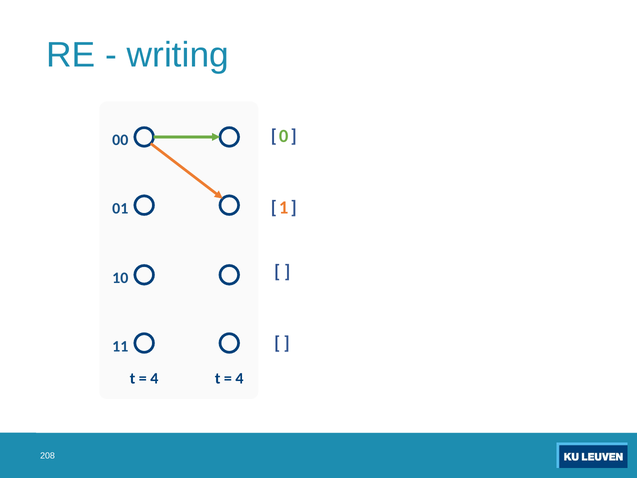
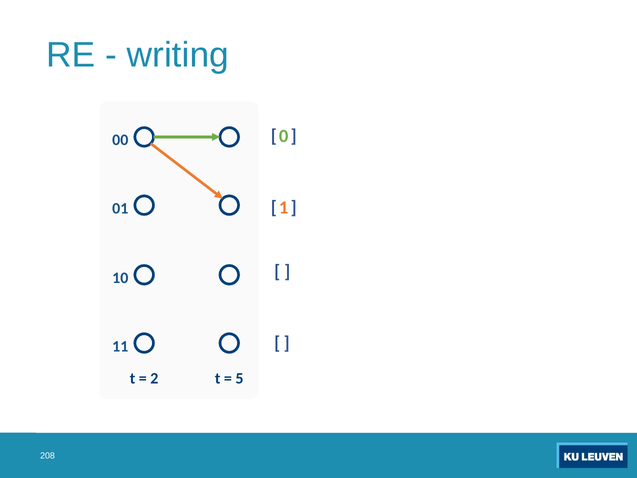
4 at (154, 378): 4 -> 2
4 at (239, 378): 4 -> 5
